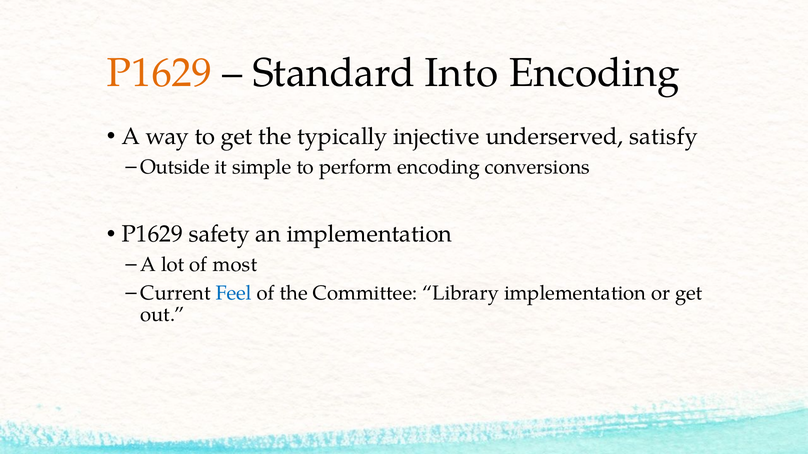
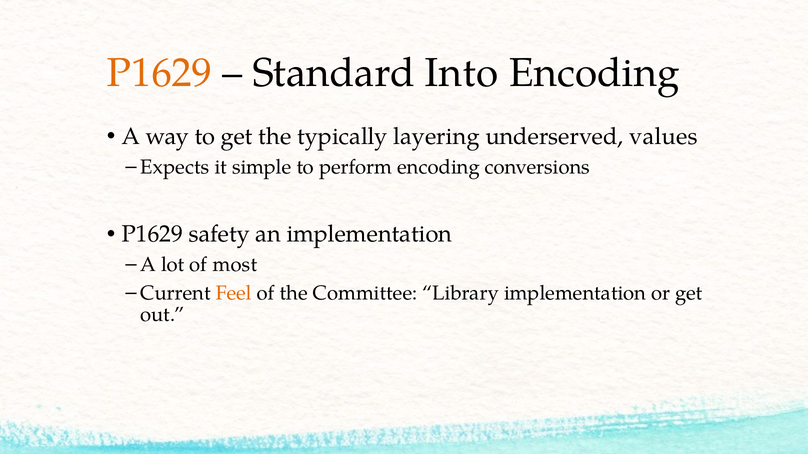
injective: injective -> layering
satisfy: satisfy -> values
Outside: Outside -> Expects
Feel colour: blue -> orange
